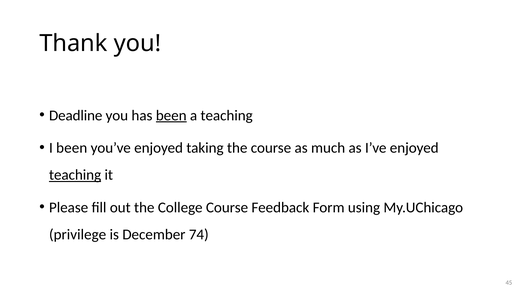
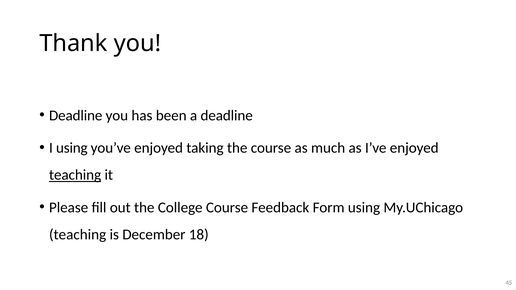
been at (171, 116) underline: present -> none
a teaching: teaching -> deadline
I been: been -> using
privilege at (78, 235): privilege -> teaching
74: 74 -> 18
